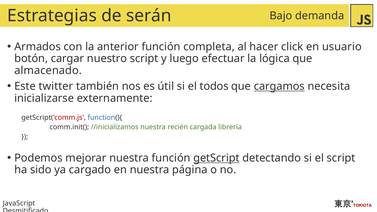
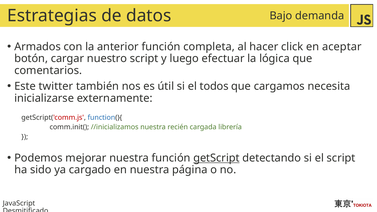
serán: serán -> datos
usuario: usuario -> aceptar
almacenado: almacenado -> comentarios
cargamos underline: present -> none
